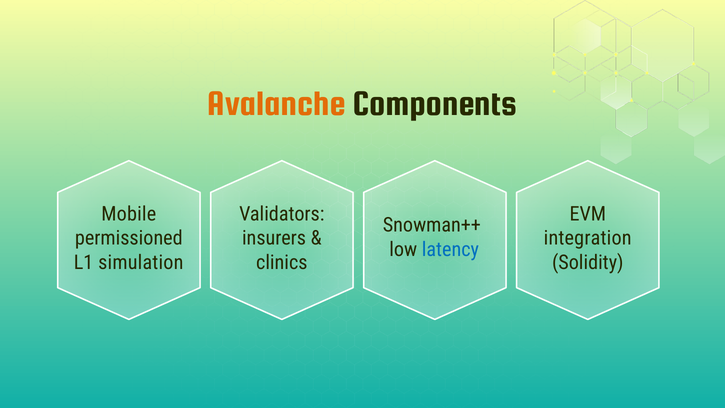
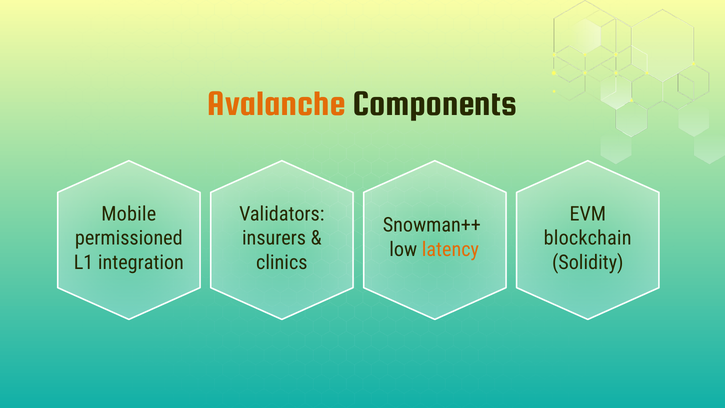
integration: integration -> blockchain
latency colour: blue -> orange
simulation: simulation -> integration
